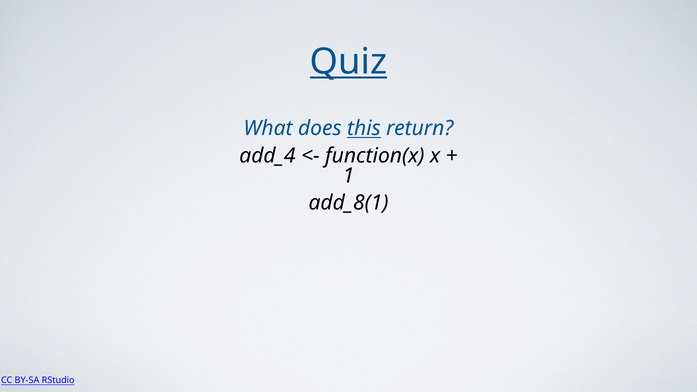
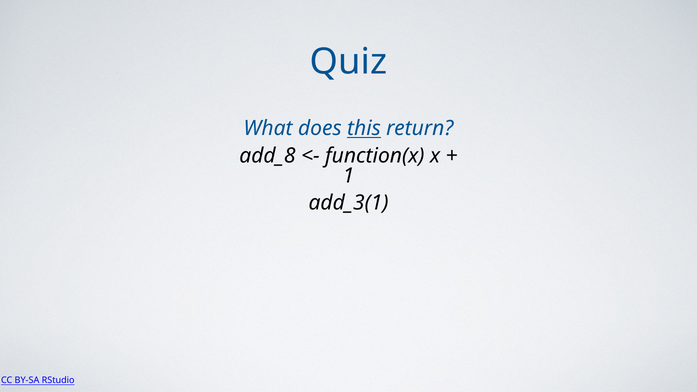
Quiz underline: present -> none
add_4: add_4 -> add_8
add_8(1: add_8(1 -> add_3(1
